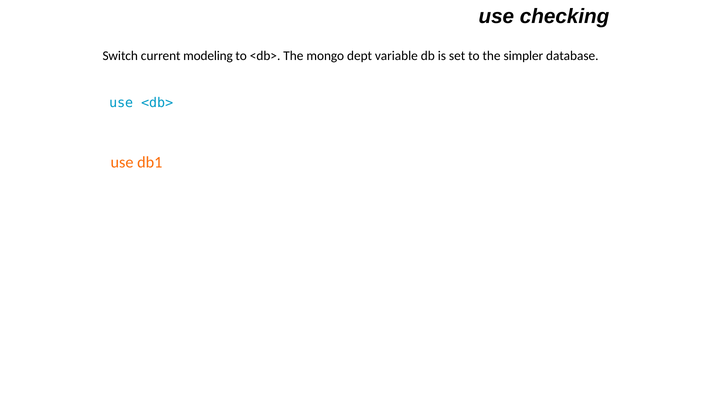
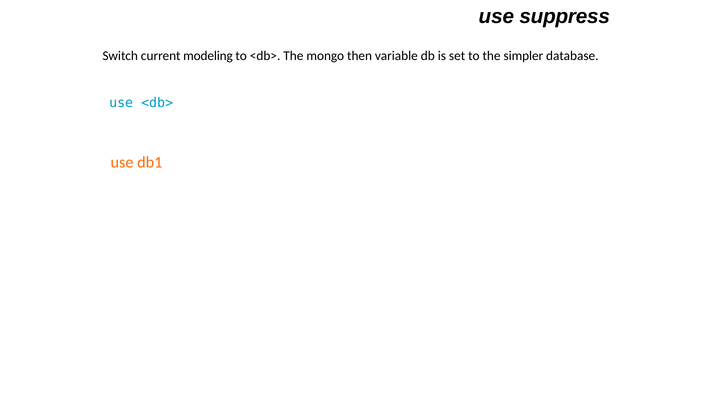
checking: checking -> suppress
dept: dept -> then
